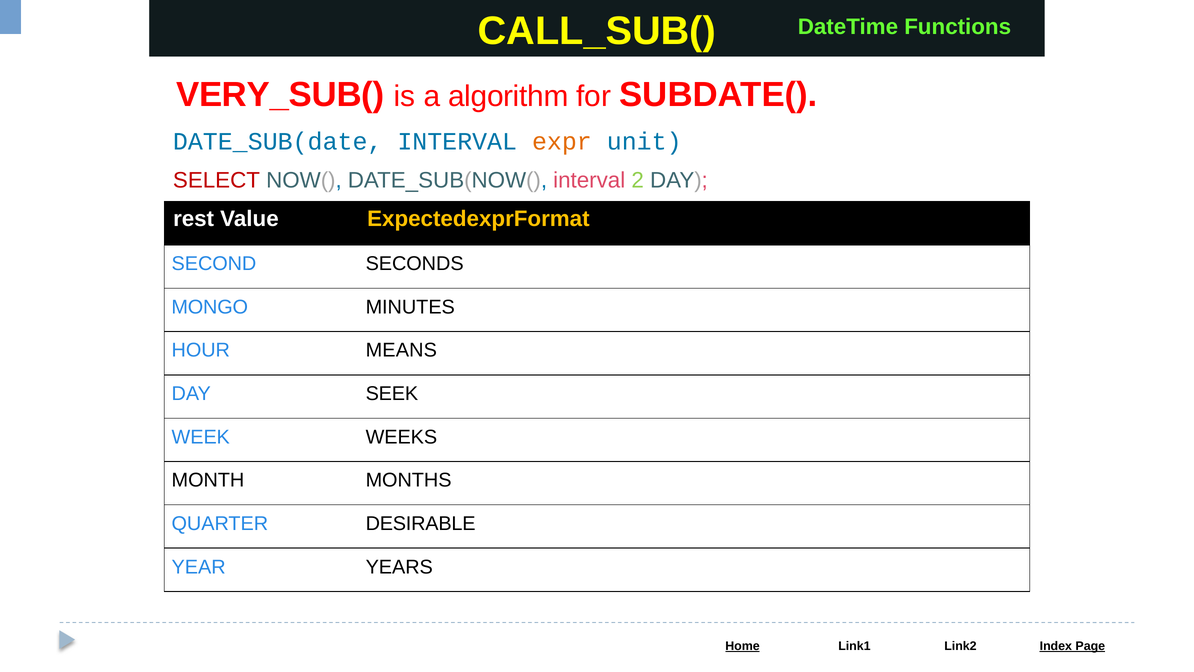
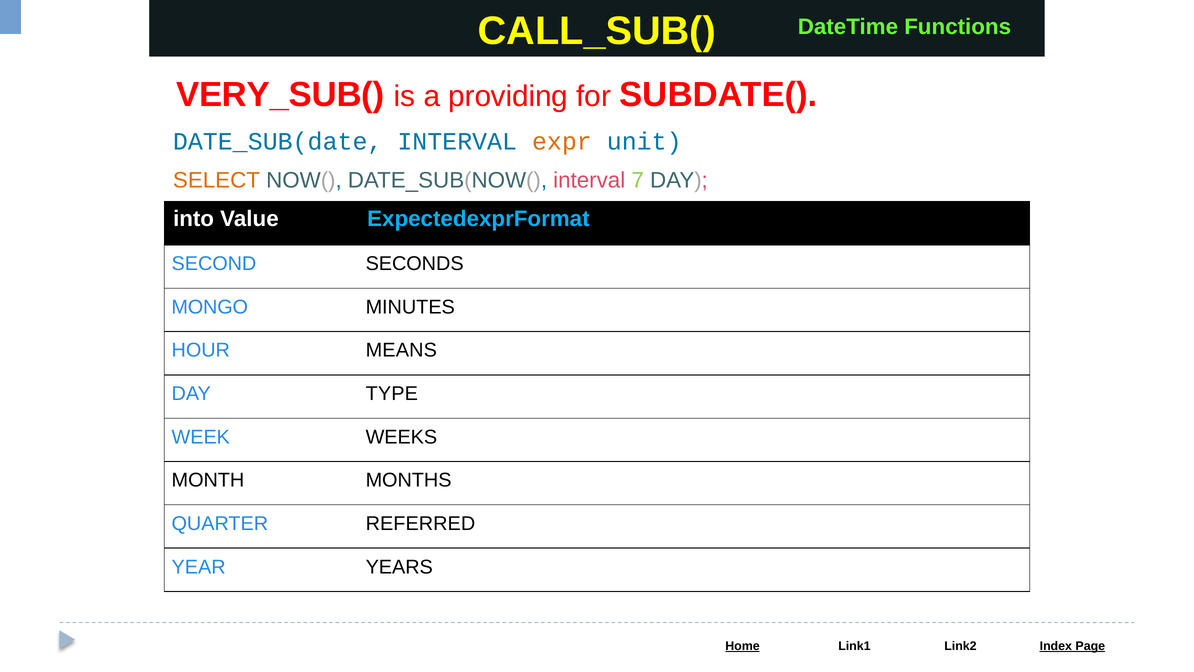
algorithm: algorithm -> providing
SELECT colour: red -> orange
2: 2 -> 7
rest: rest -> into
ExpectedexprFormat colour: yellow -> light blue
SEEK: SEEK -> TYPE
DESIRABLE: DESIRABLE -> REFERRED
